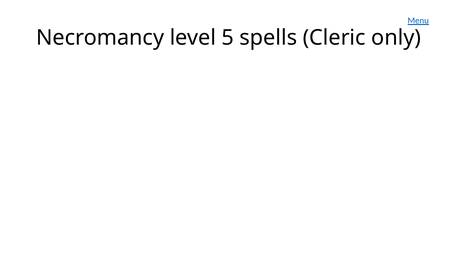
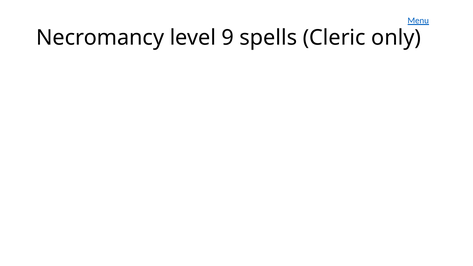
5: 5 -> 9
